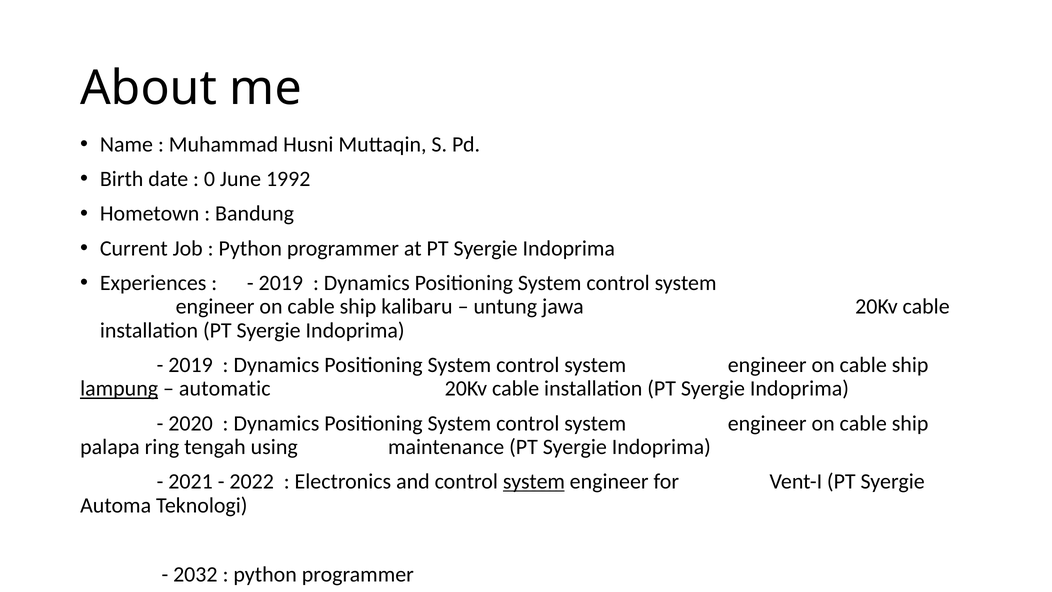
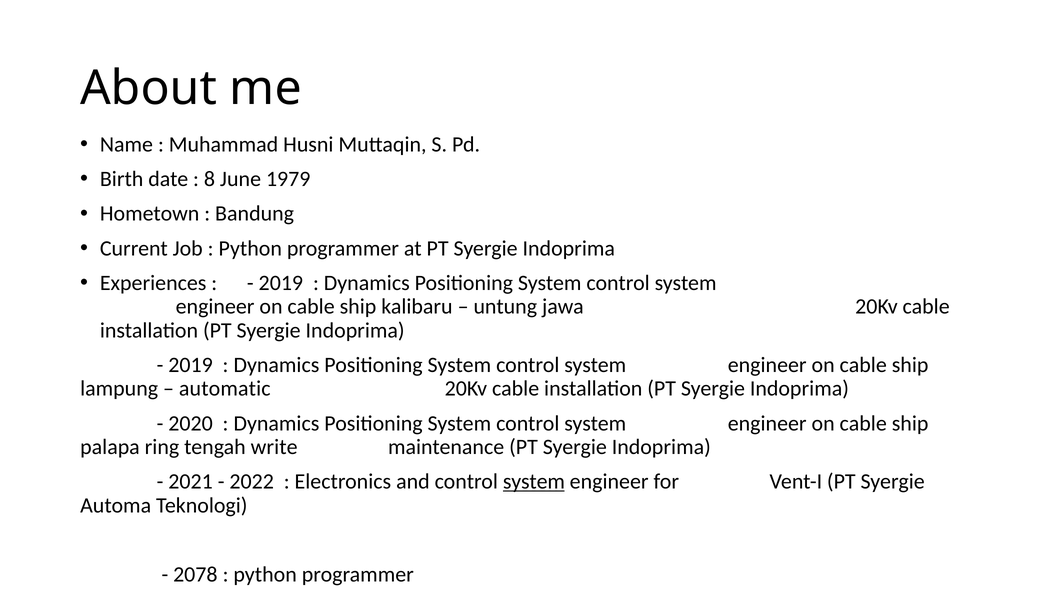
0: 0 -> 8
1992: 1992 -> 1979
lampung underline: present -> none
using: using -> write
2032: 2032 -> 2078
